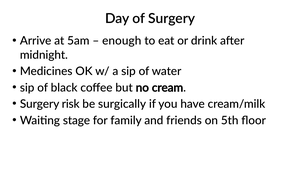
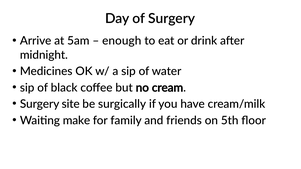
risk: risk -> site
stage: stage -> make
